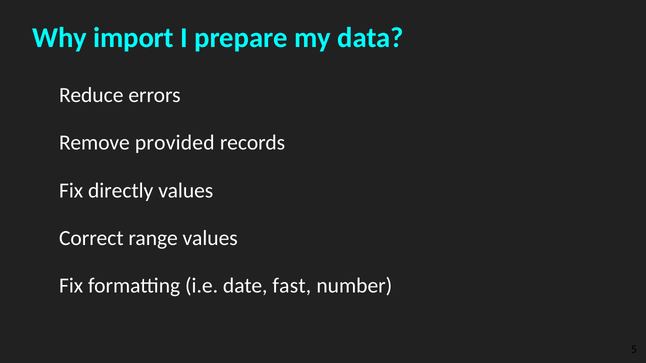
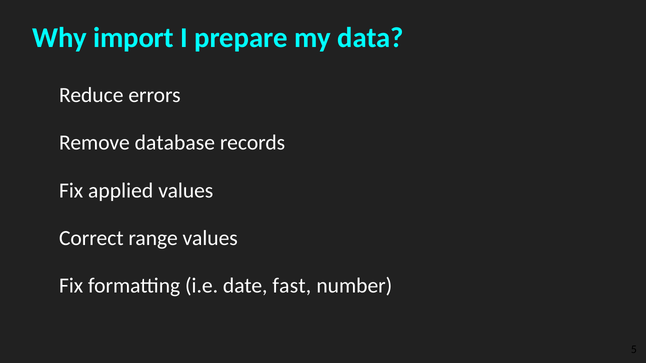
provided: provided -> database
directly: directly -> applied
